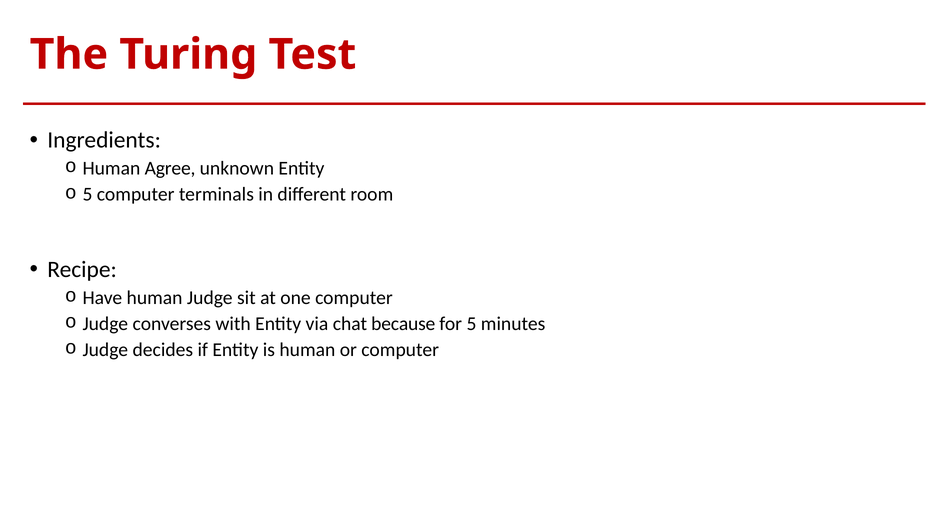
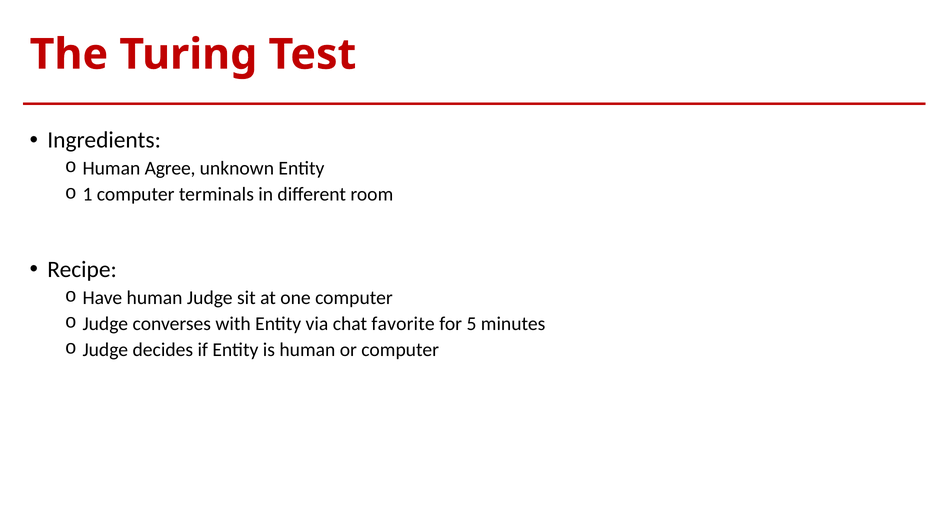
5 at (87, 194): 5 -> 1
because: because -> favorite
